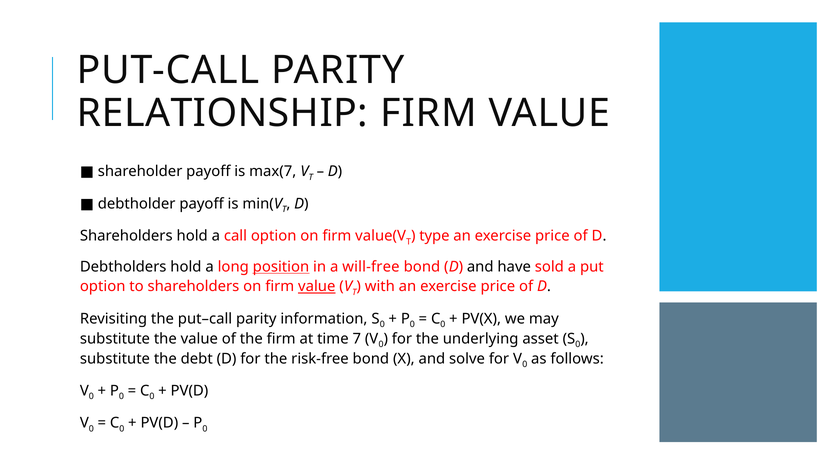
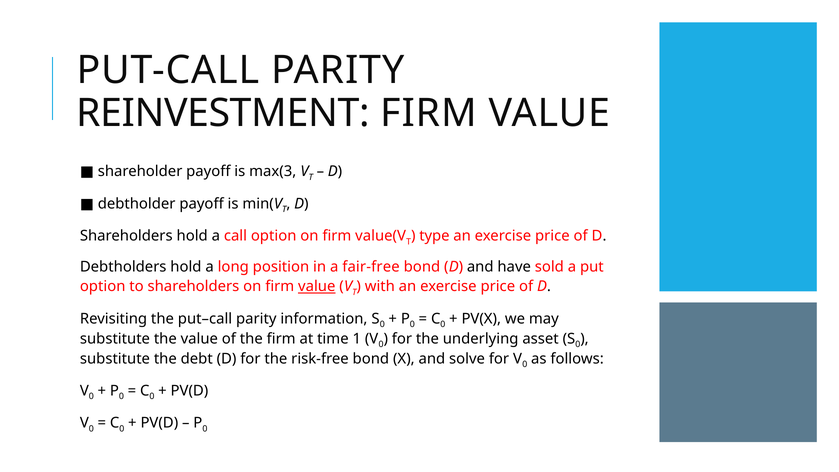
RELATIONSHIP: RELATIONSHIP -> REINVESTMENT
max(7: max(7 -> max(3
position underline: present -> none
will-free: will-free -> fair-free
7: 7 -> 1
